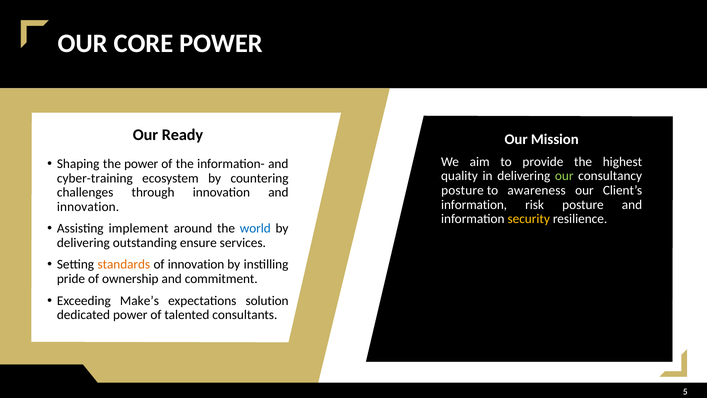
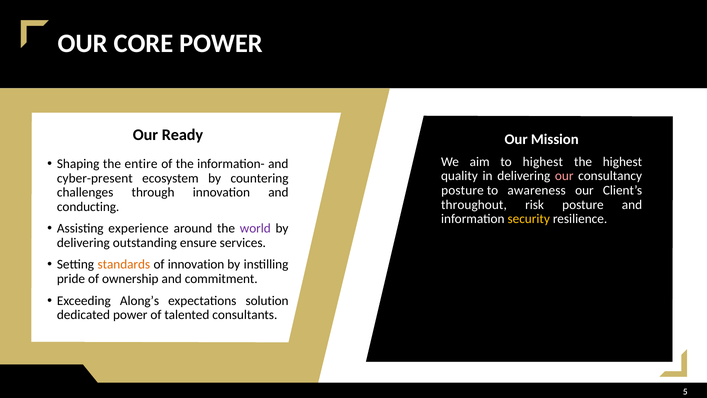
to provide: provide -> highest
the power: power -> entire
our at (564, 176) colour: light green -> pink
cyber-training: cyber-training -> cyber-present
information at (474, 204): information -> throughout
innovation at (88, 207): innovation -> conducting
implement: implement -> experience
world colour: blue -> purple
Make’s: Make’s -> Along’s
